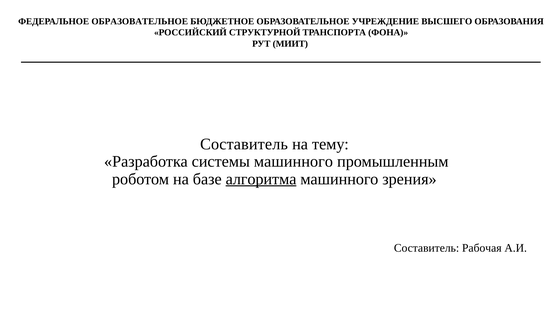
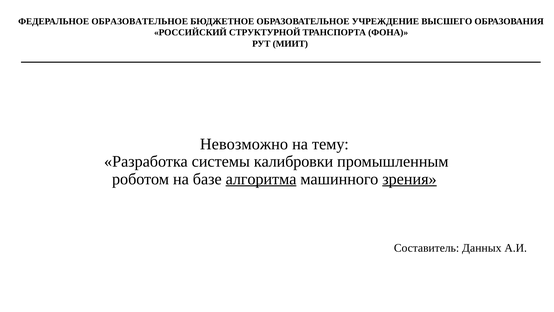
Составитель at (244, 144): Составитель -> Невозможно
системы машинного: машинного -> калибровки
зрения underline: none -> present
Рабочая: Рабочая -> Данных
